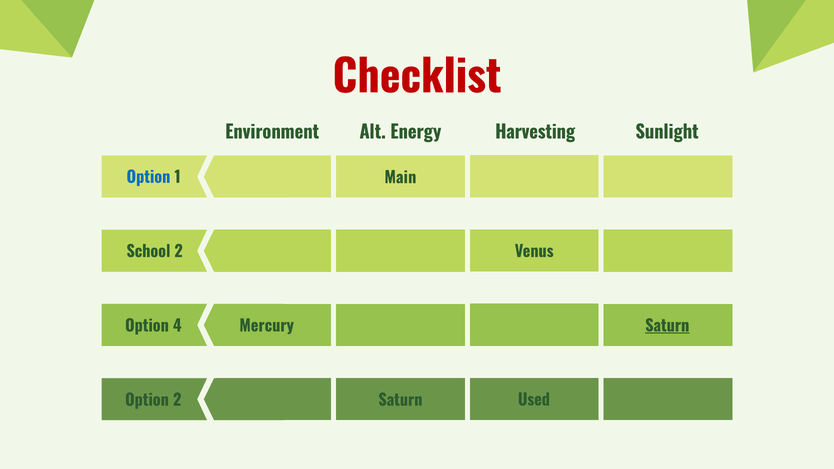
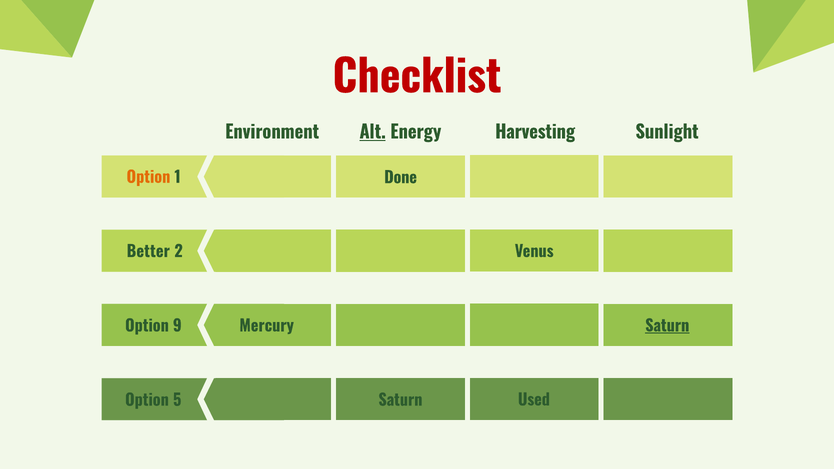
Alt underline: none -> present
Option at (148, 178) colour: blue -> orange
Main: Main -> Done
School: School -> Better
4: 4 -> 9
Option 2: 2 -> 5
